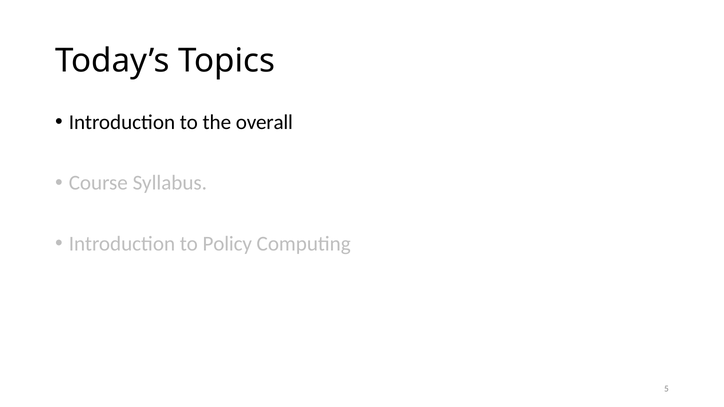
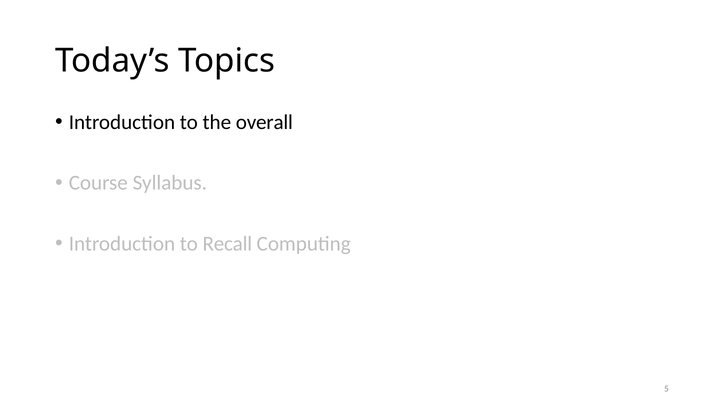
Policy: Policy -> Recall
